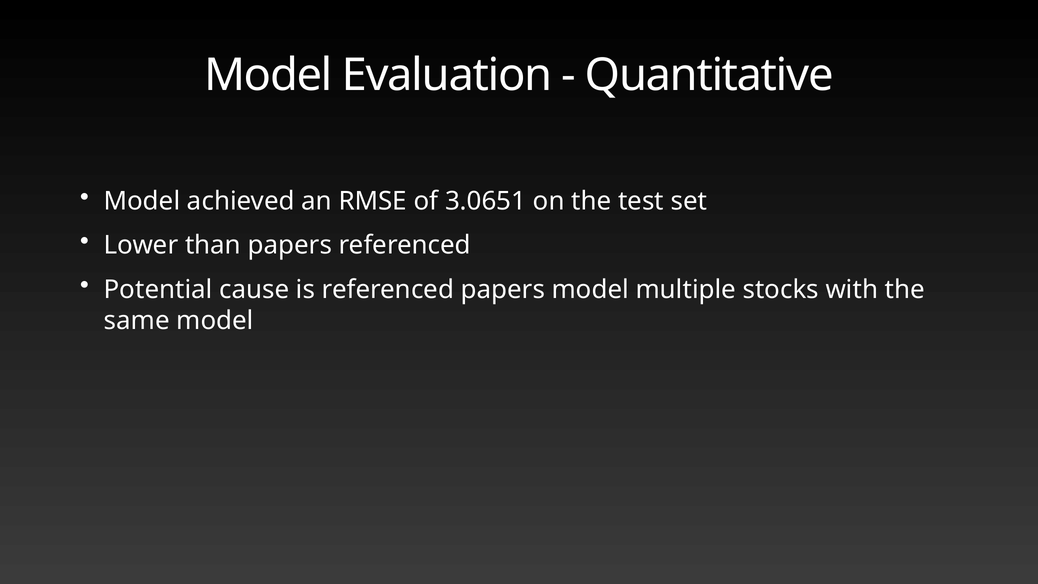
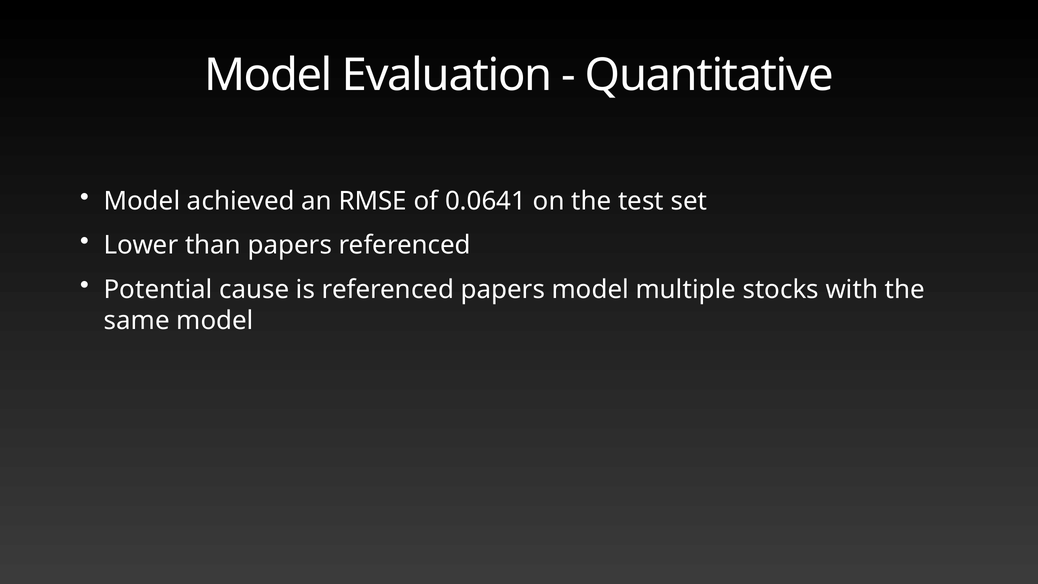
3.0651: 3.0651 -> 0.0641
